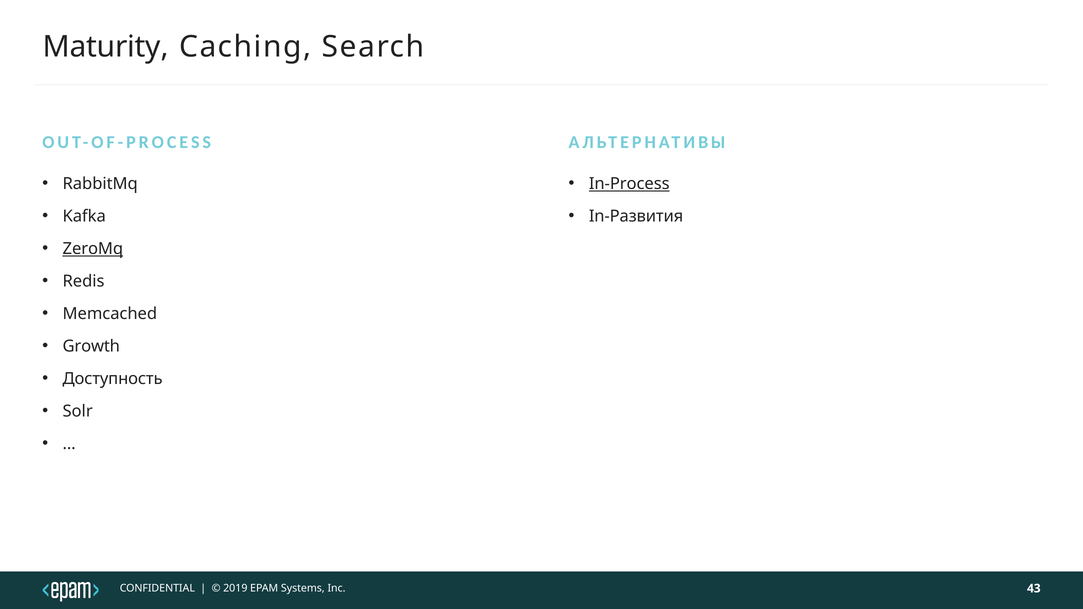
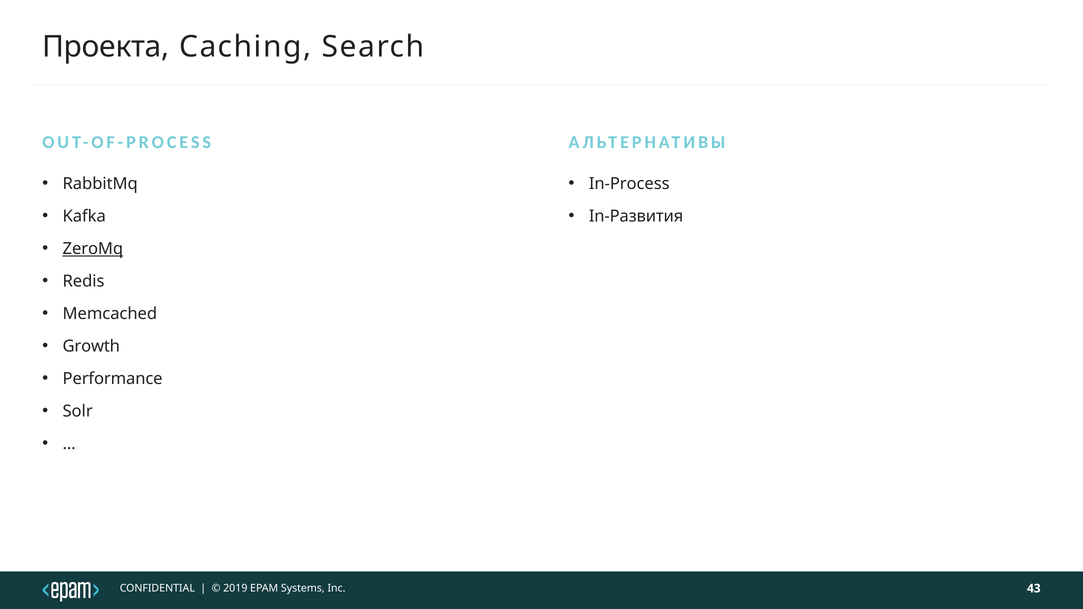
Maturity: Maturity -> Проекта
In-Process underline: present -> none
Доступность: Доступность -> Performance
